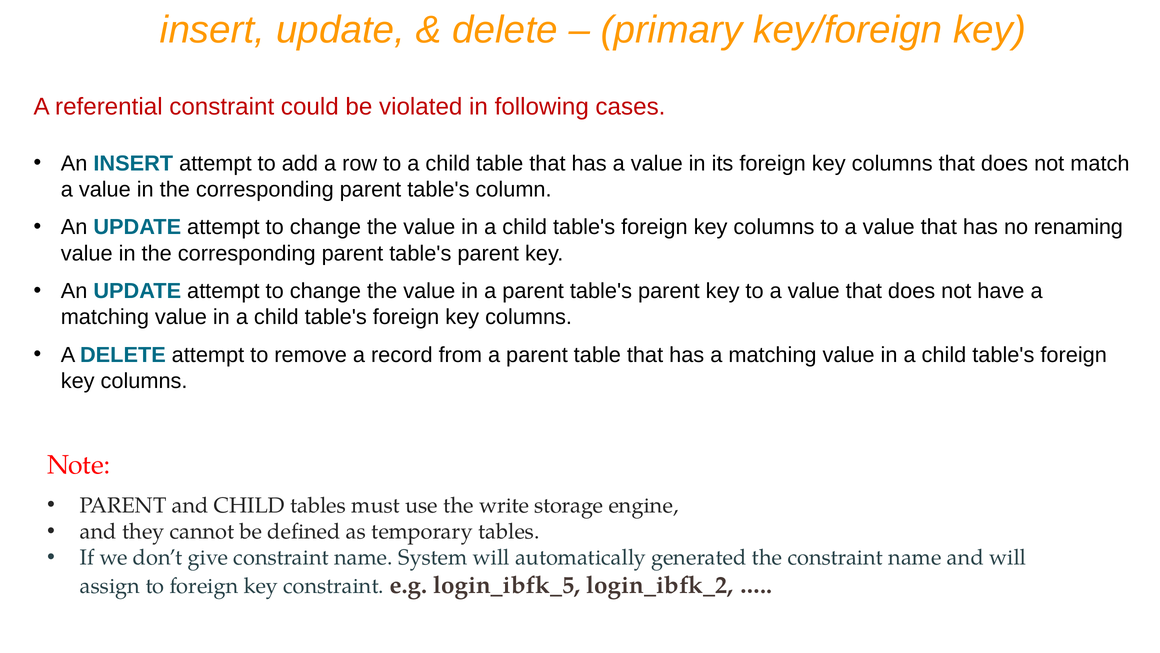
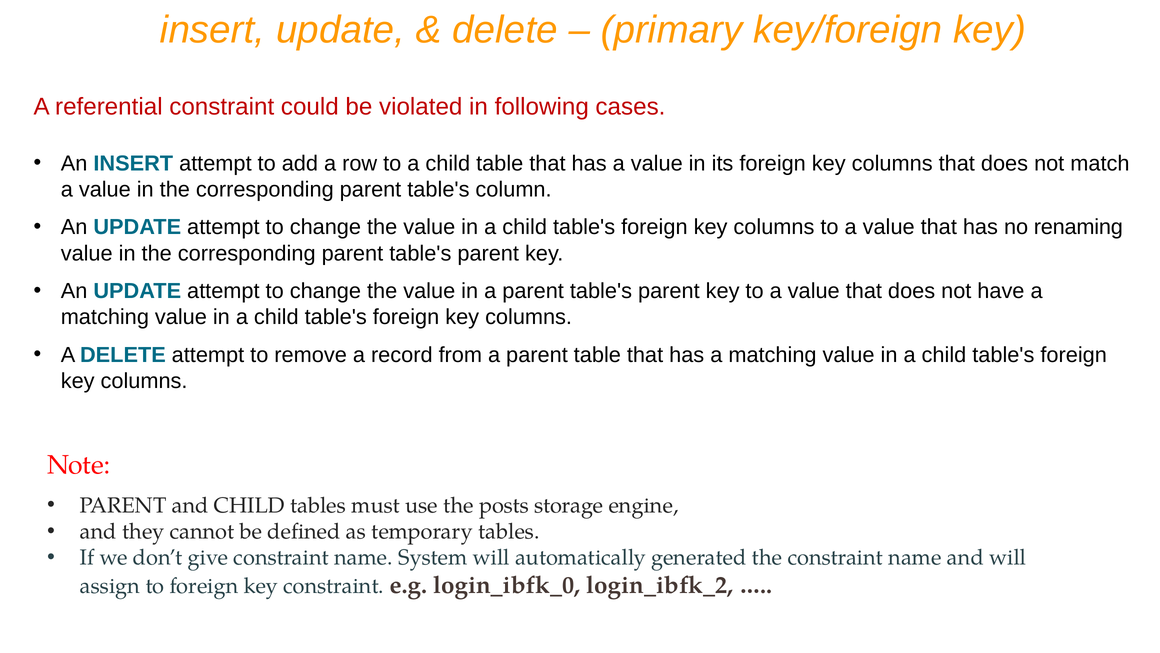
write: write -> posts
login_ibfk_5: login_ibfk_5 -> login_ibfk_0
